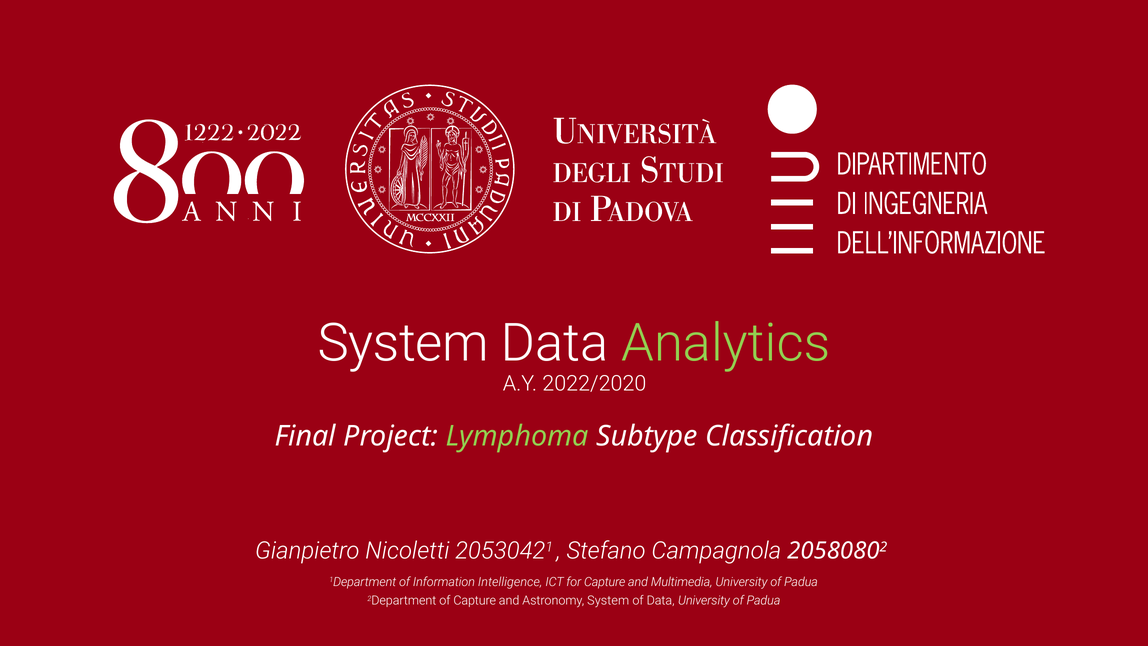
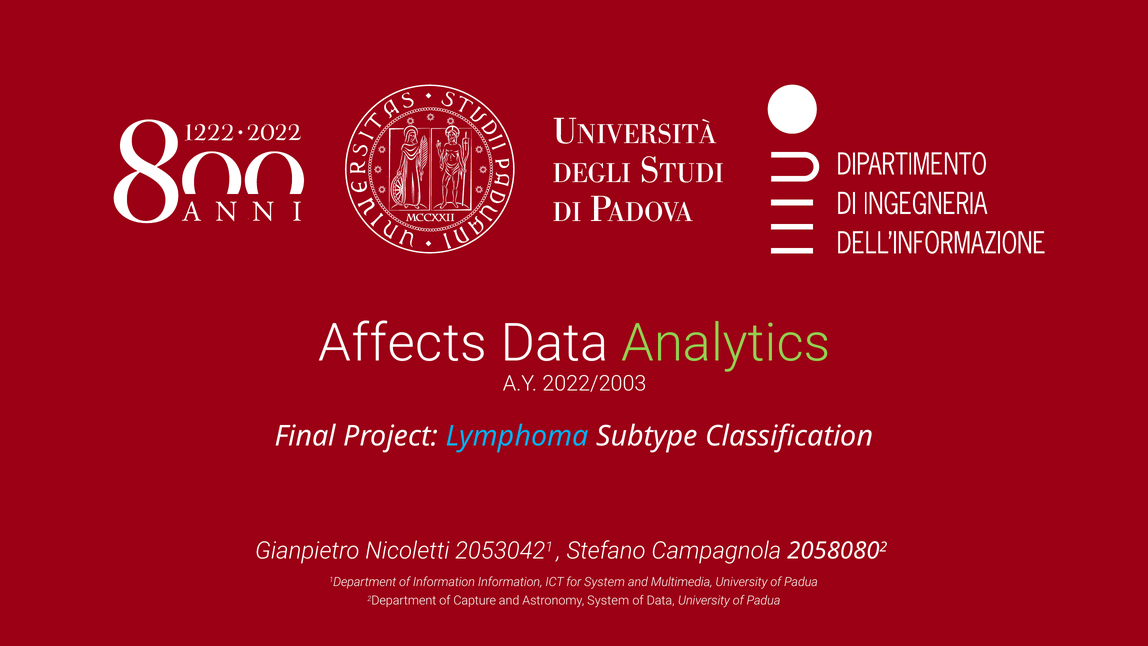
System at (403, 343): System -> Affects
2022/2020: 2022/2020 -> 2022/2003
Lymphoma colour: light green -> light blue
Information Intelligence: Intelligence -> Information
for Capture: Capture -> System
